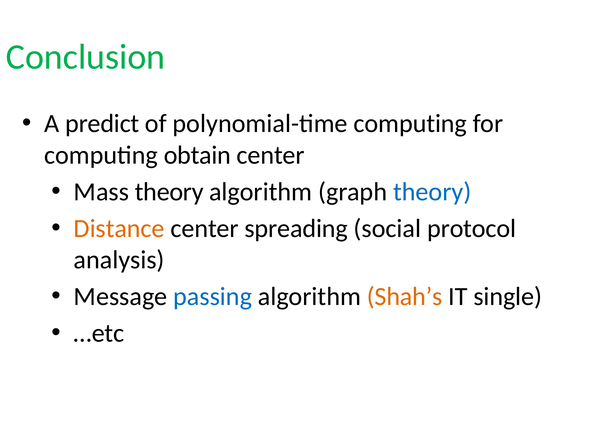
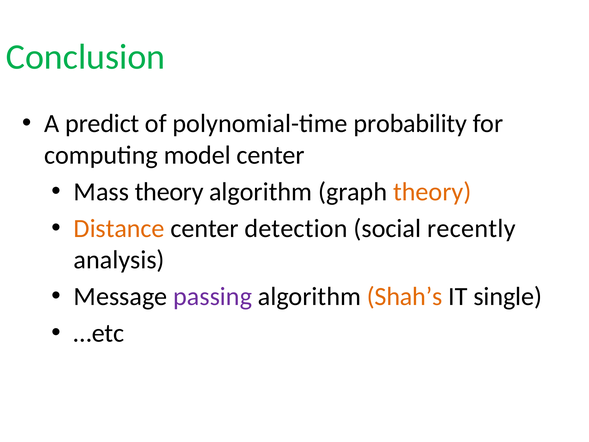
polynomial-time computing: computing -> probability
obtain: obtain -> model
theory at (432, 192) colour: blue -> orange
spreading: spreading -> detection
protocol: protocol -> recently
passing colour: blue -> purple
